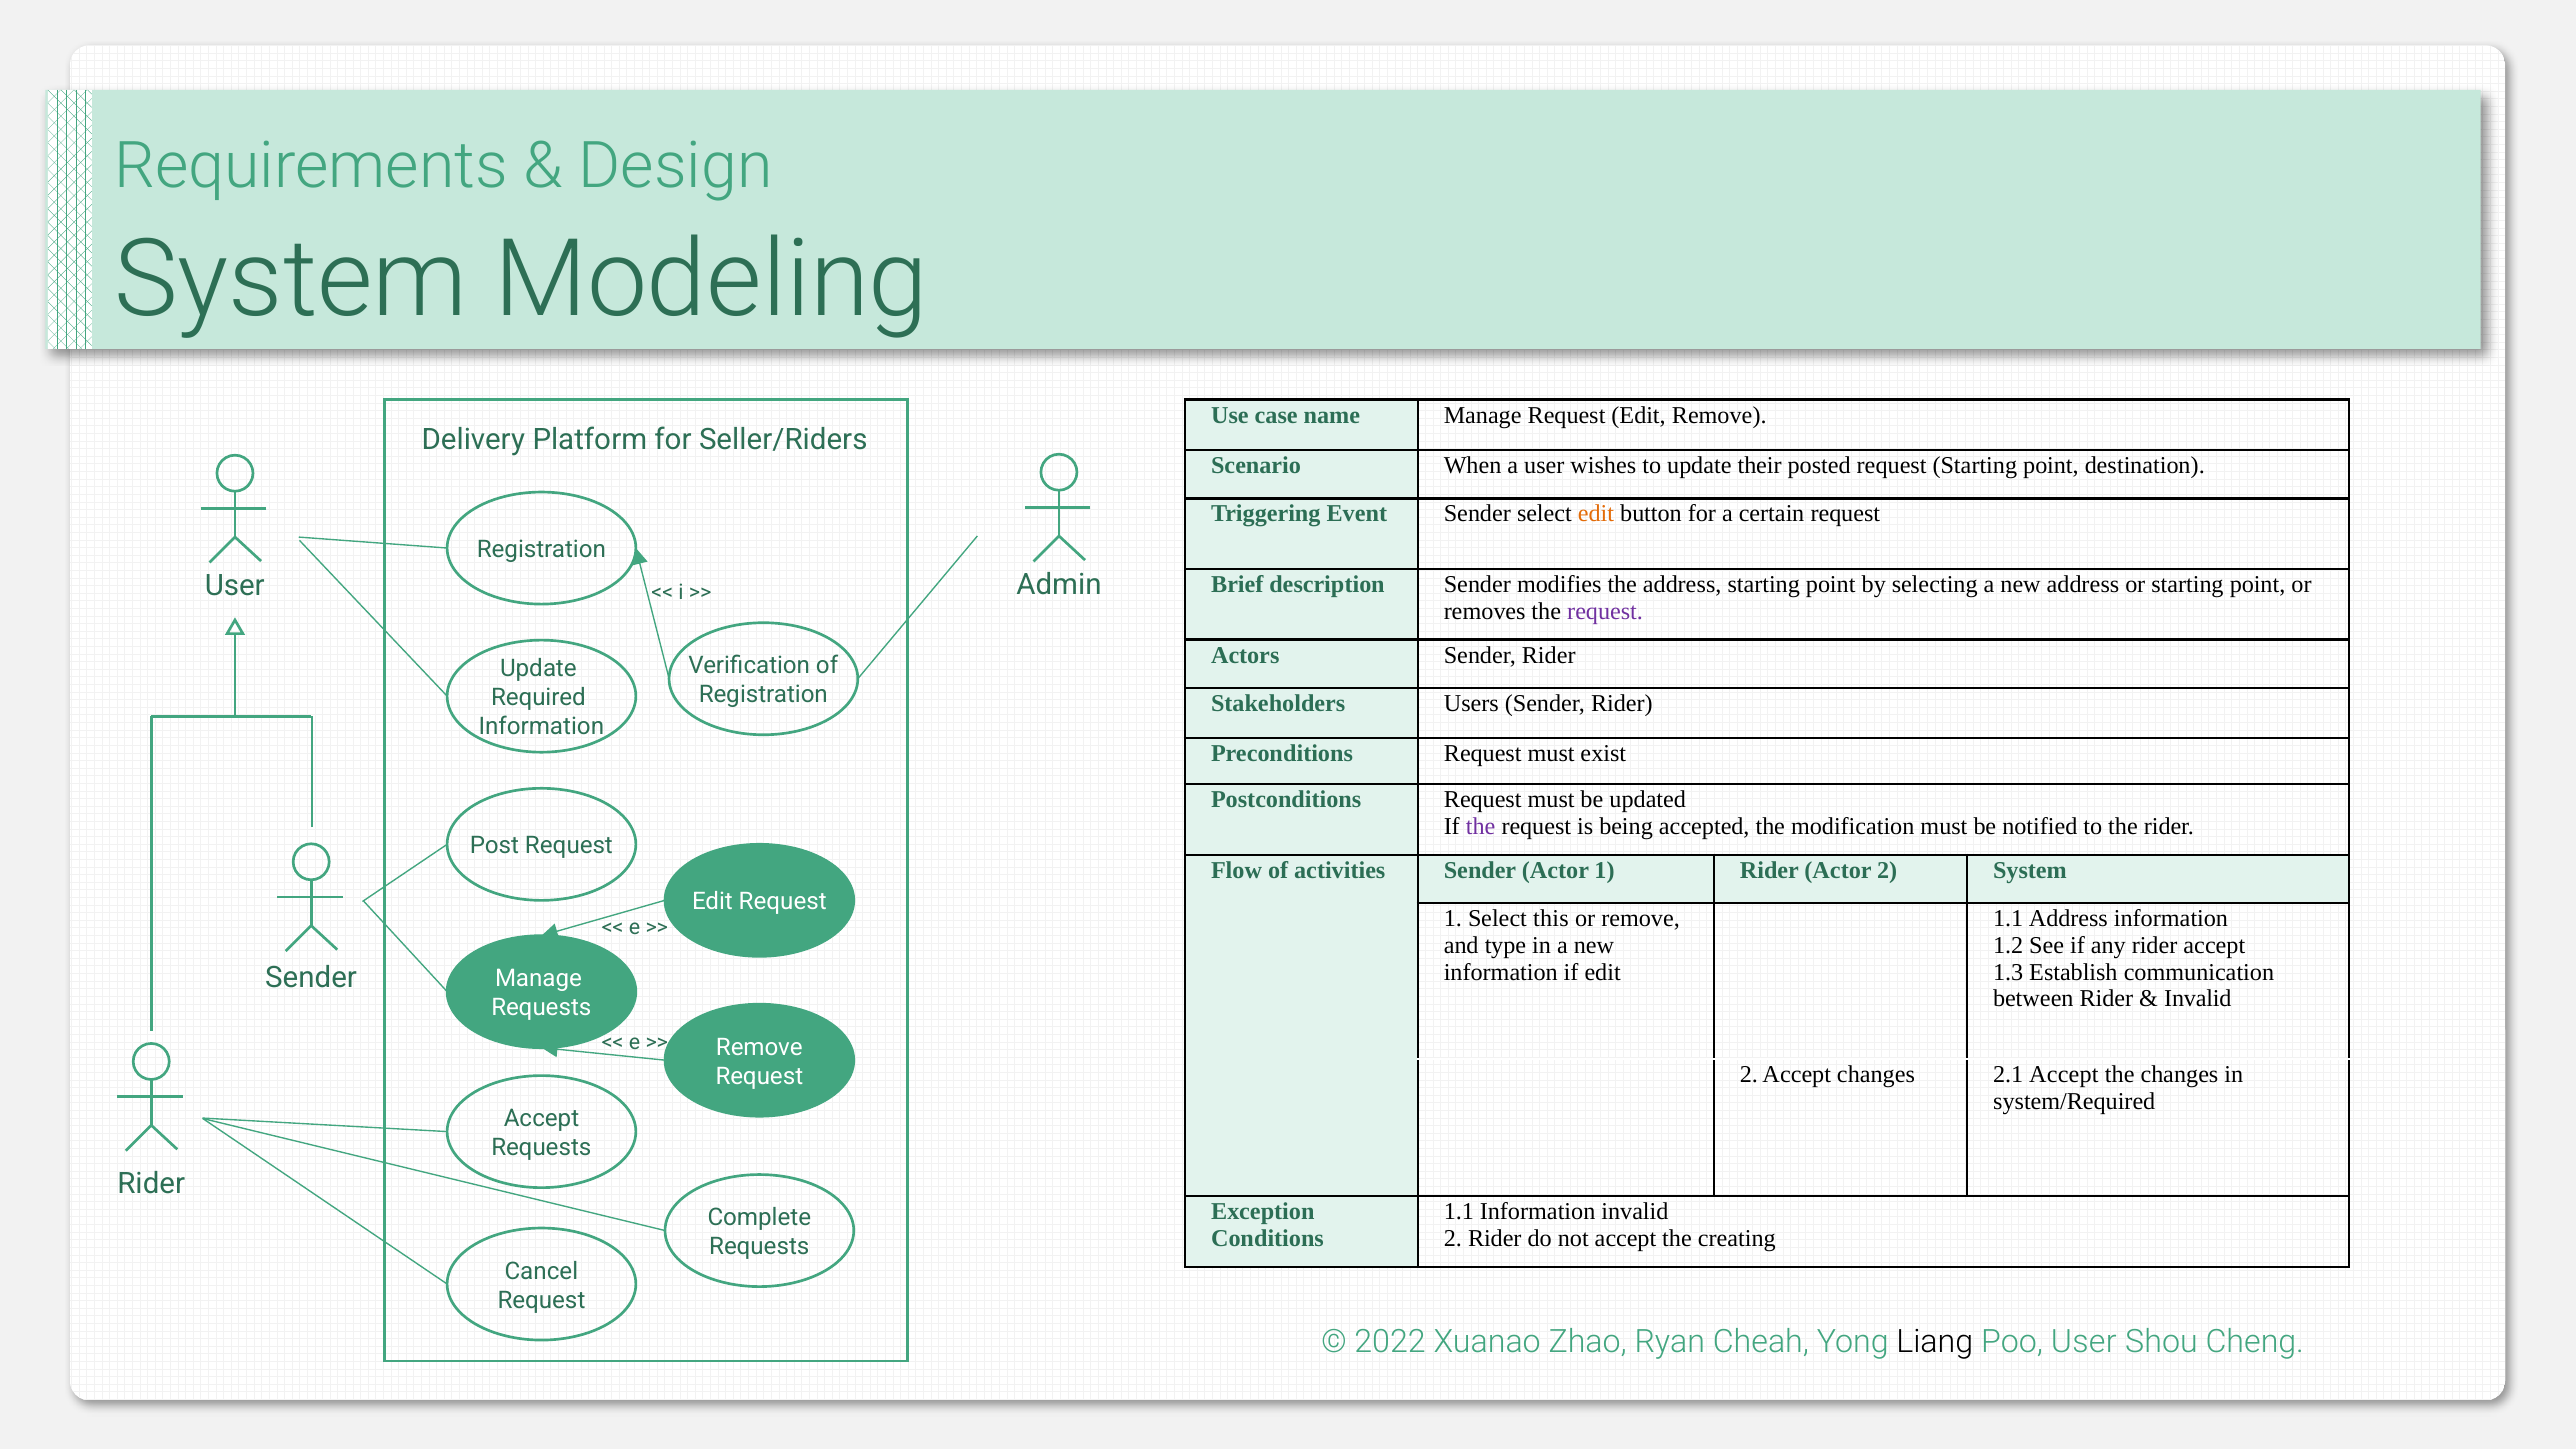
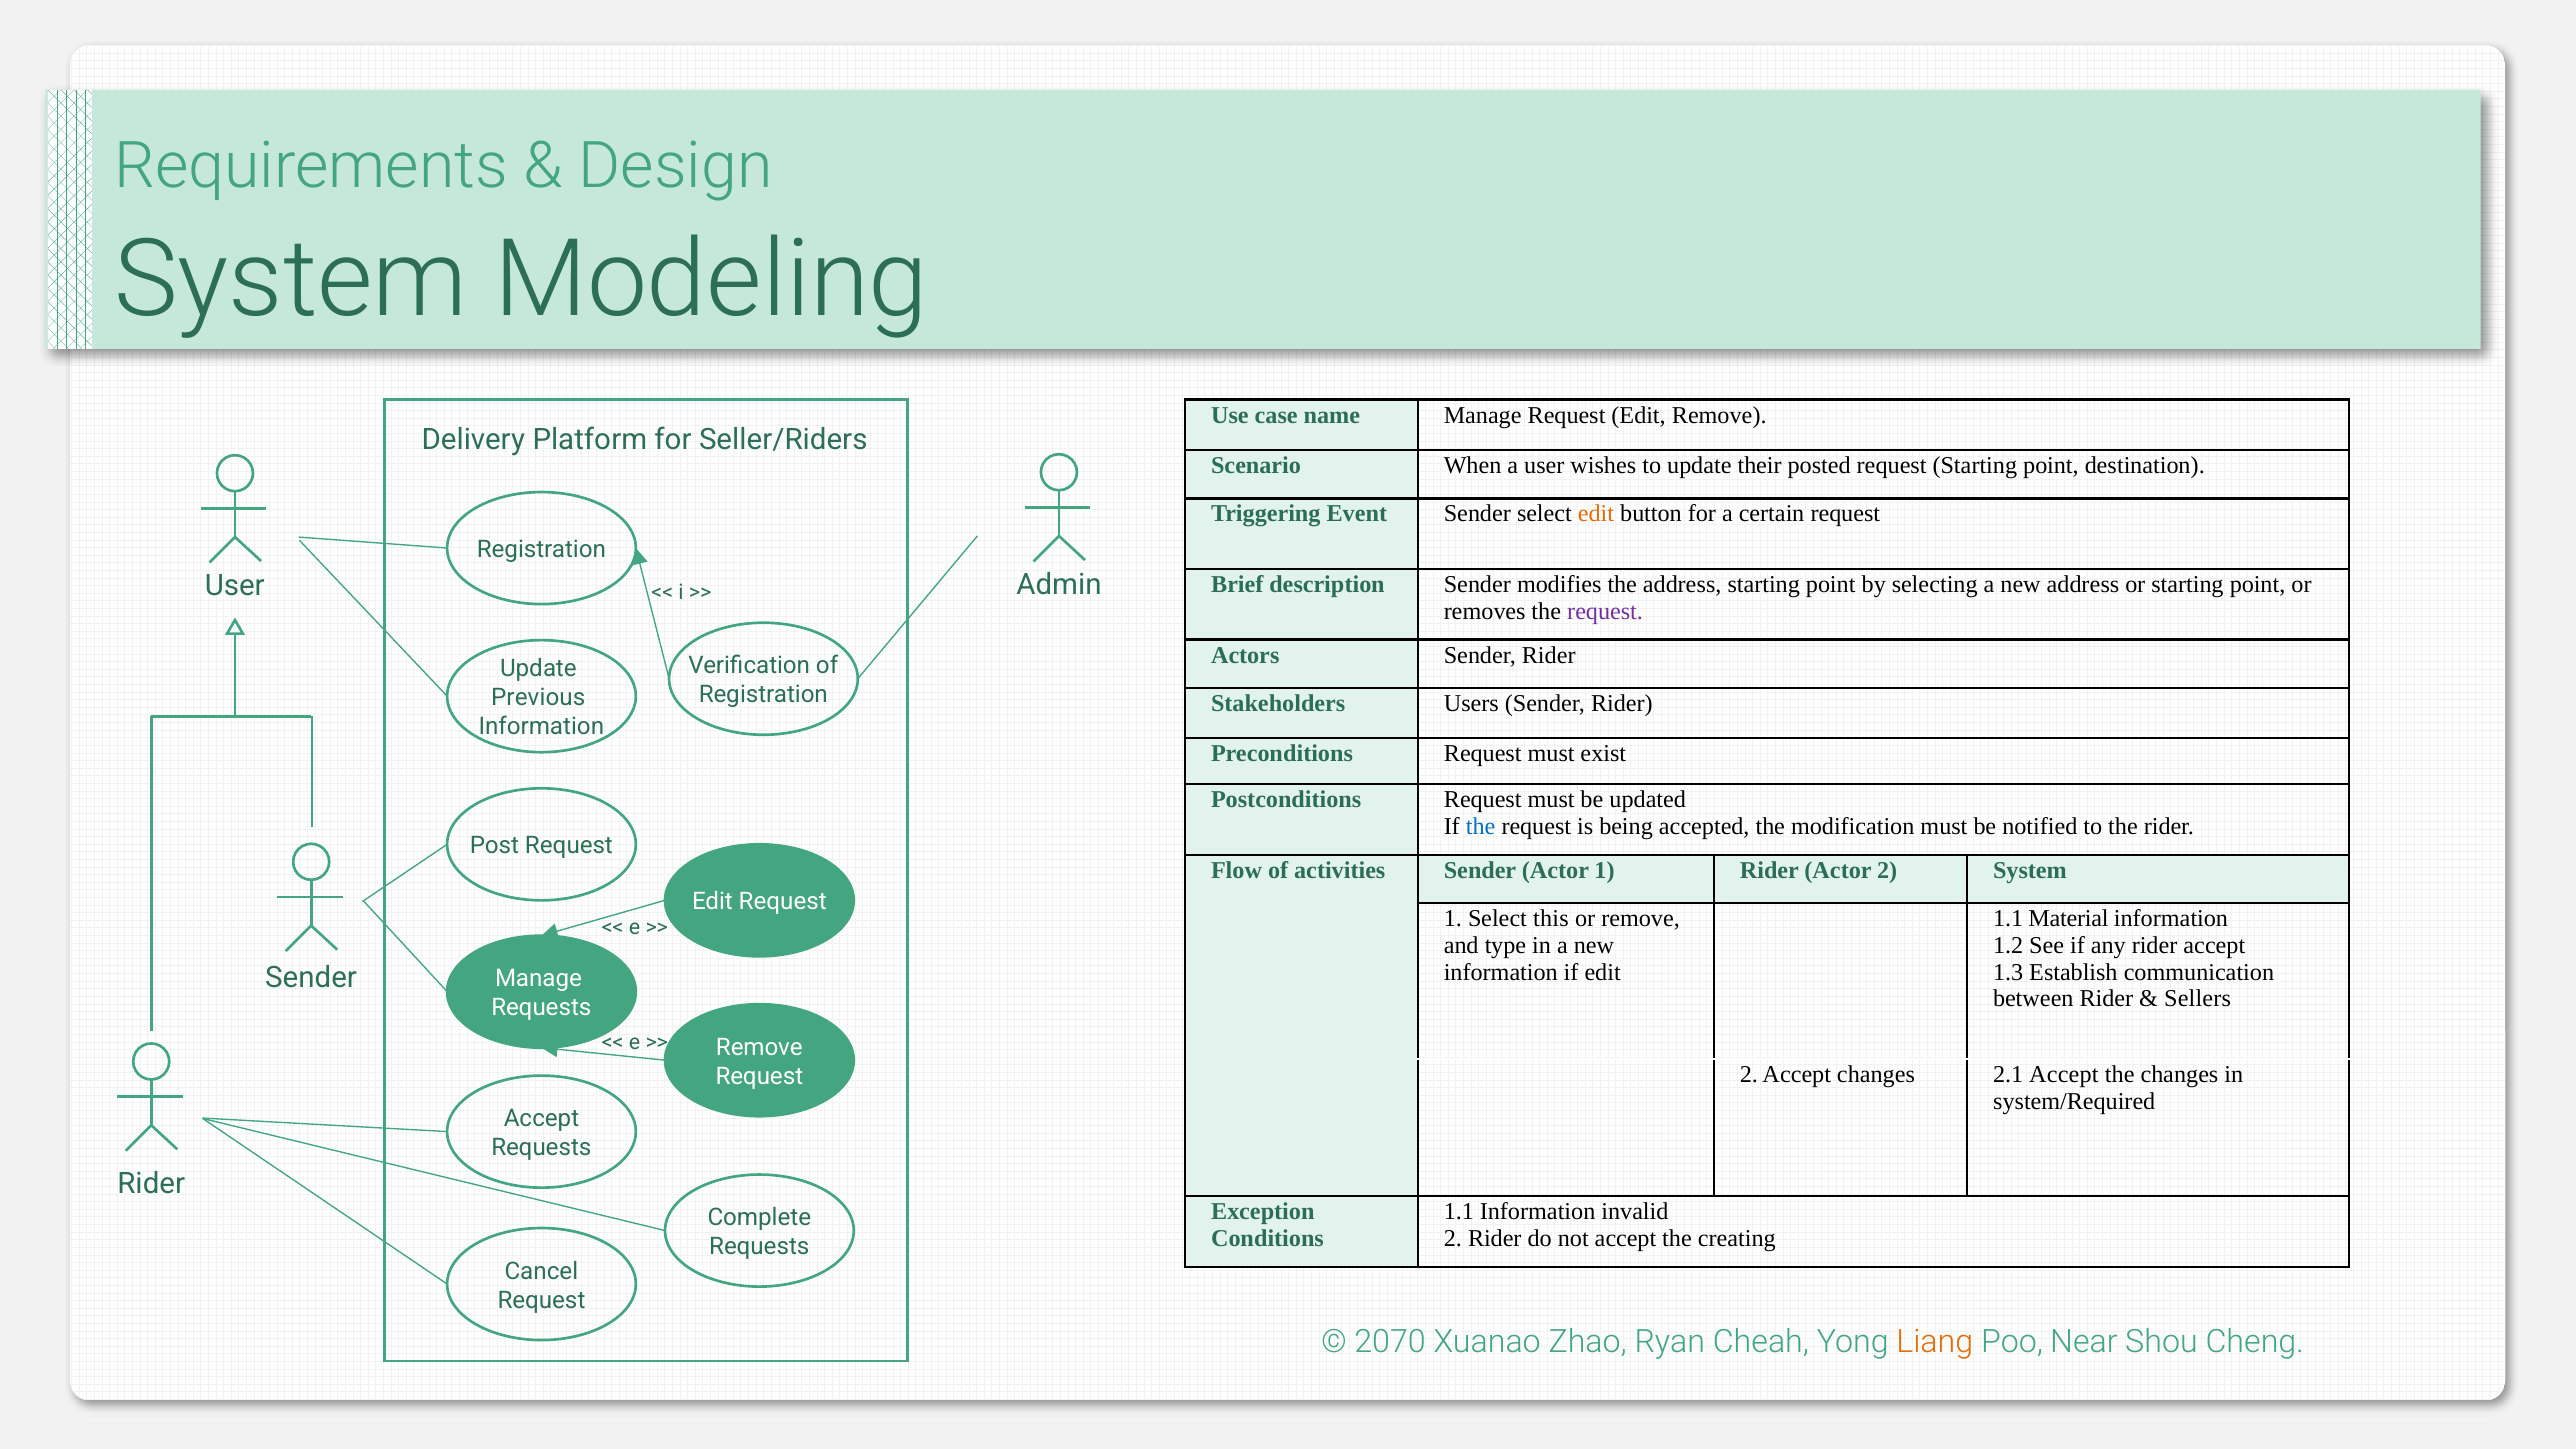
Required: Required -> Previous
the at (1481, 826) colour: purple -> blue
1.1 Address: Address -> Material
Invalid at (2198, 999): Invalid -> Sellers
2022: 2022 -> 2070
Liang colour: black -> orange
Poo User: User -> Near
